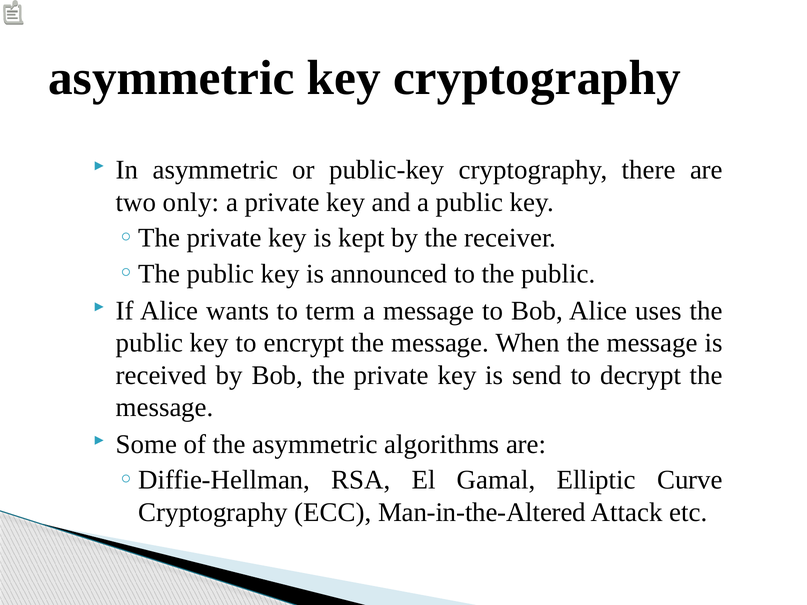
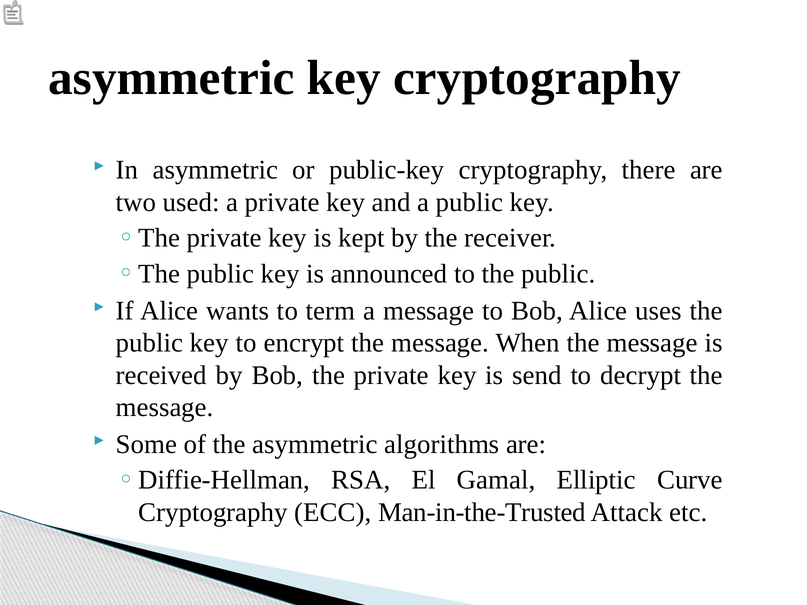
only: only -> used
Man-in-the-Altered: Man-in-the-Altered -> Man-in-the-Trusted
